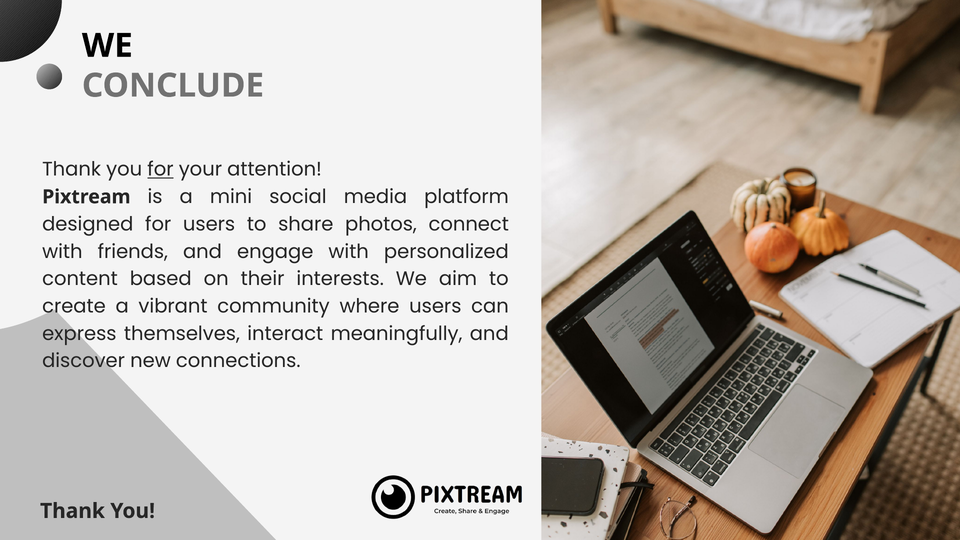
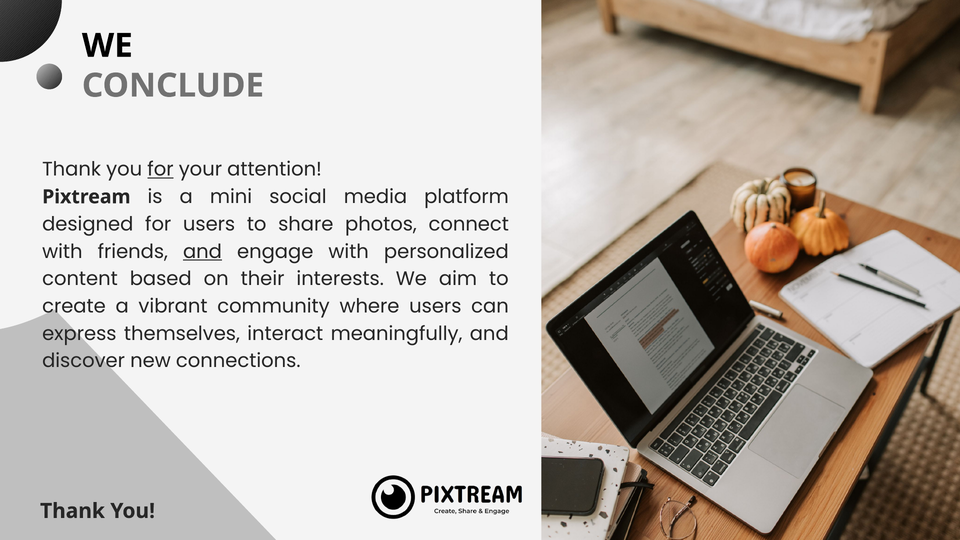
and at (202, 252) underline: none -> present
